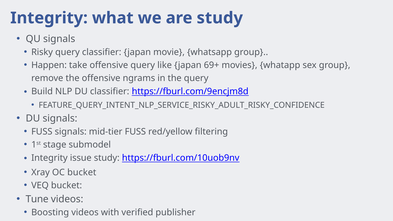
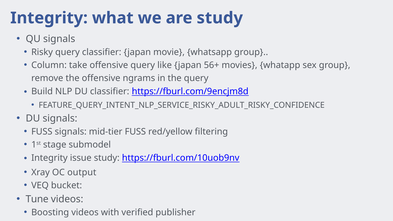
Happen: Happen -> Column
69+: 69+ -> 56+
OC bucket: bucket -> output
